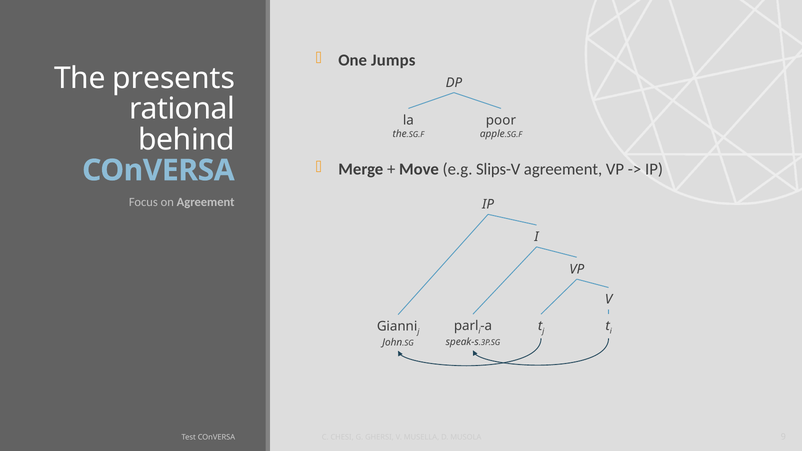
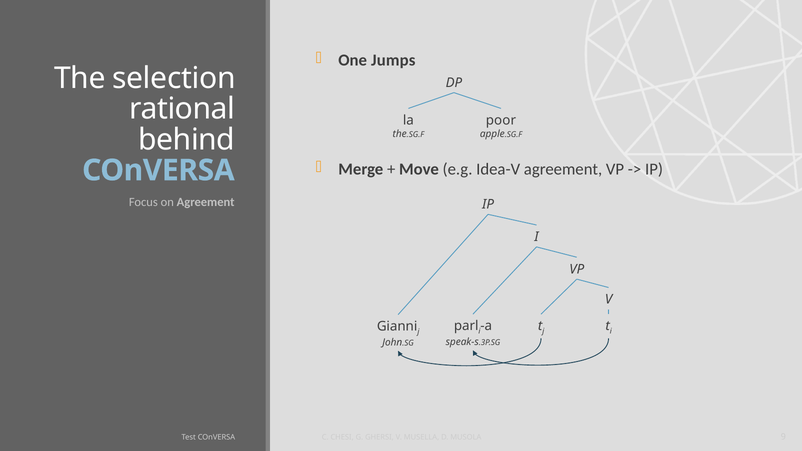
presents: presents -> selection
Slips-V: Slips-V -> Idea-V
